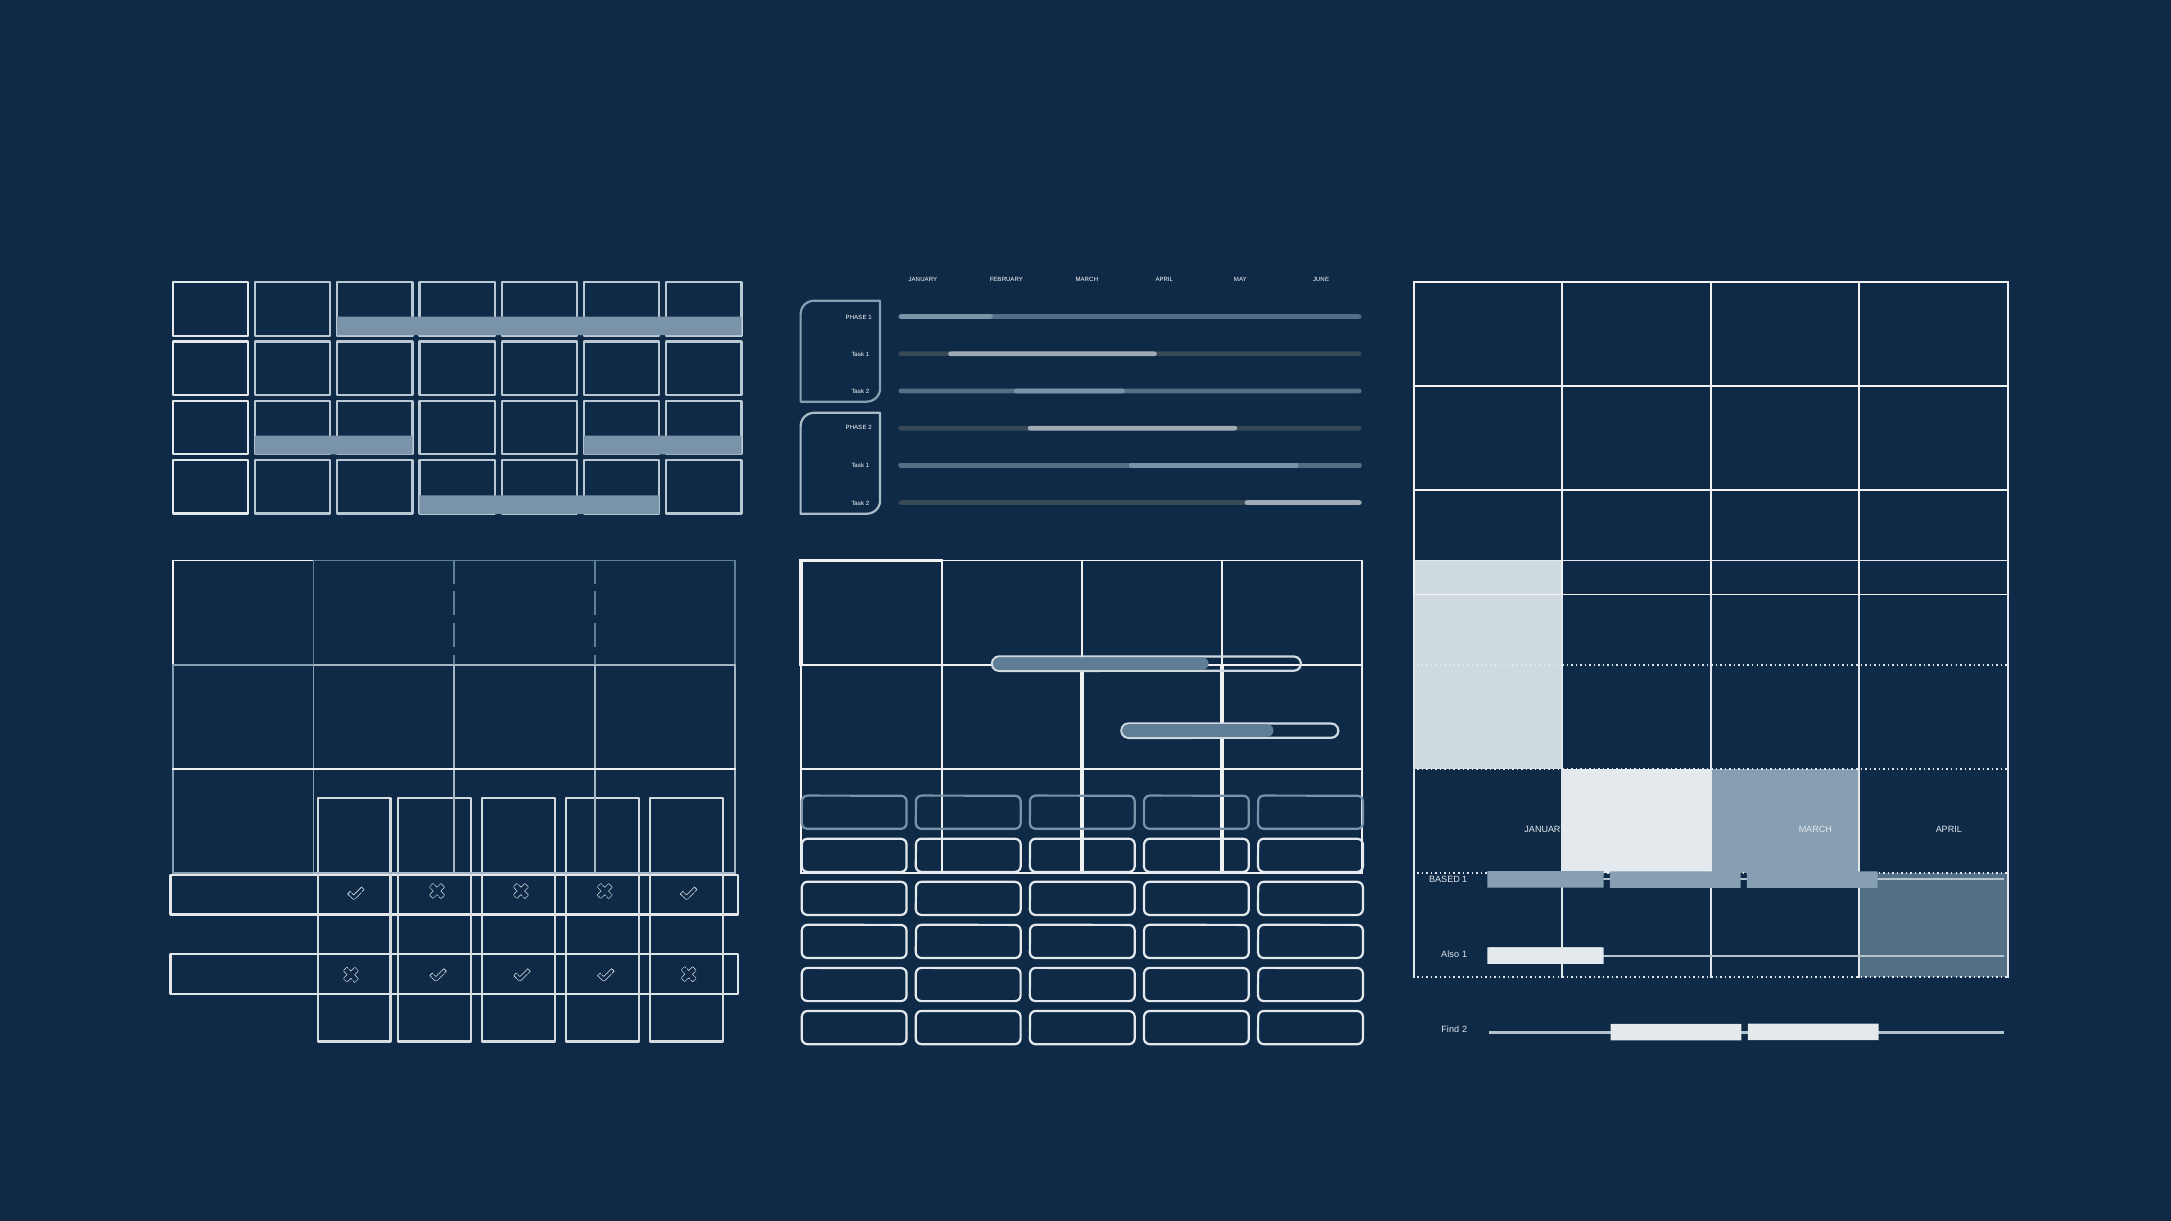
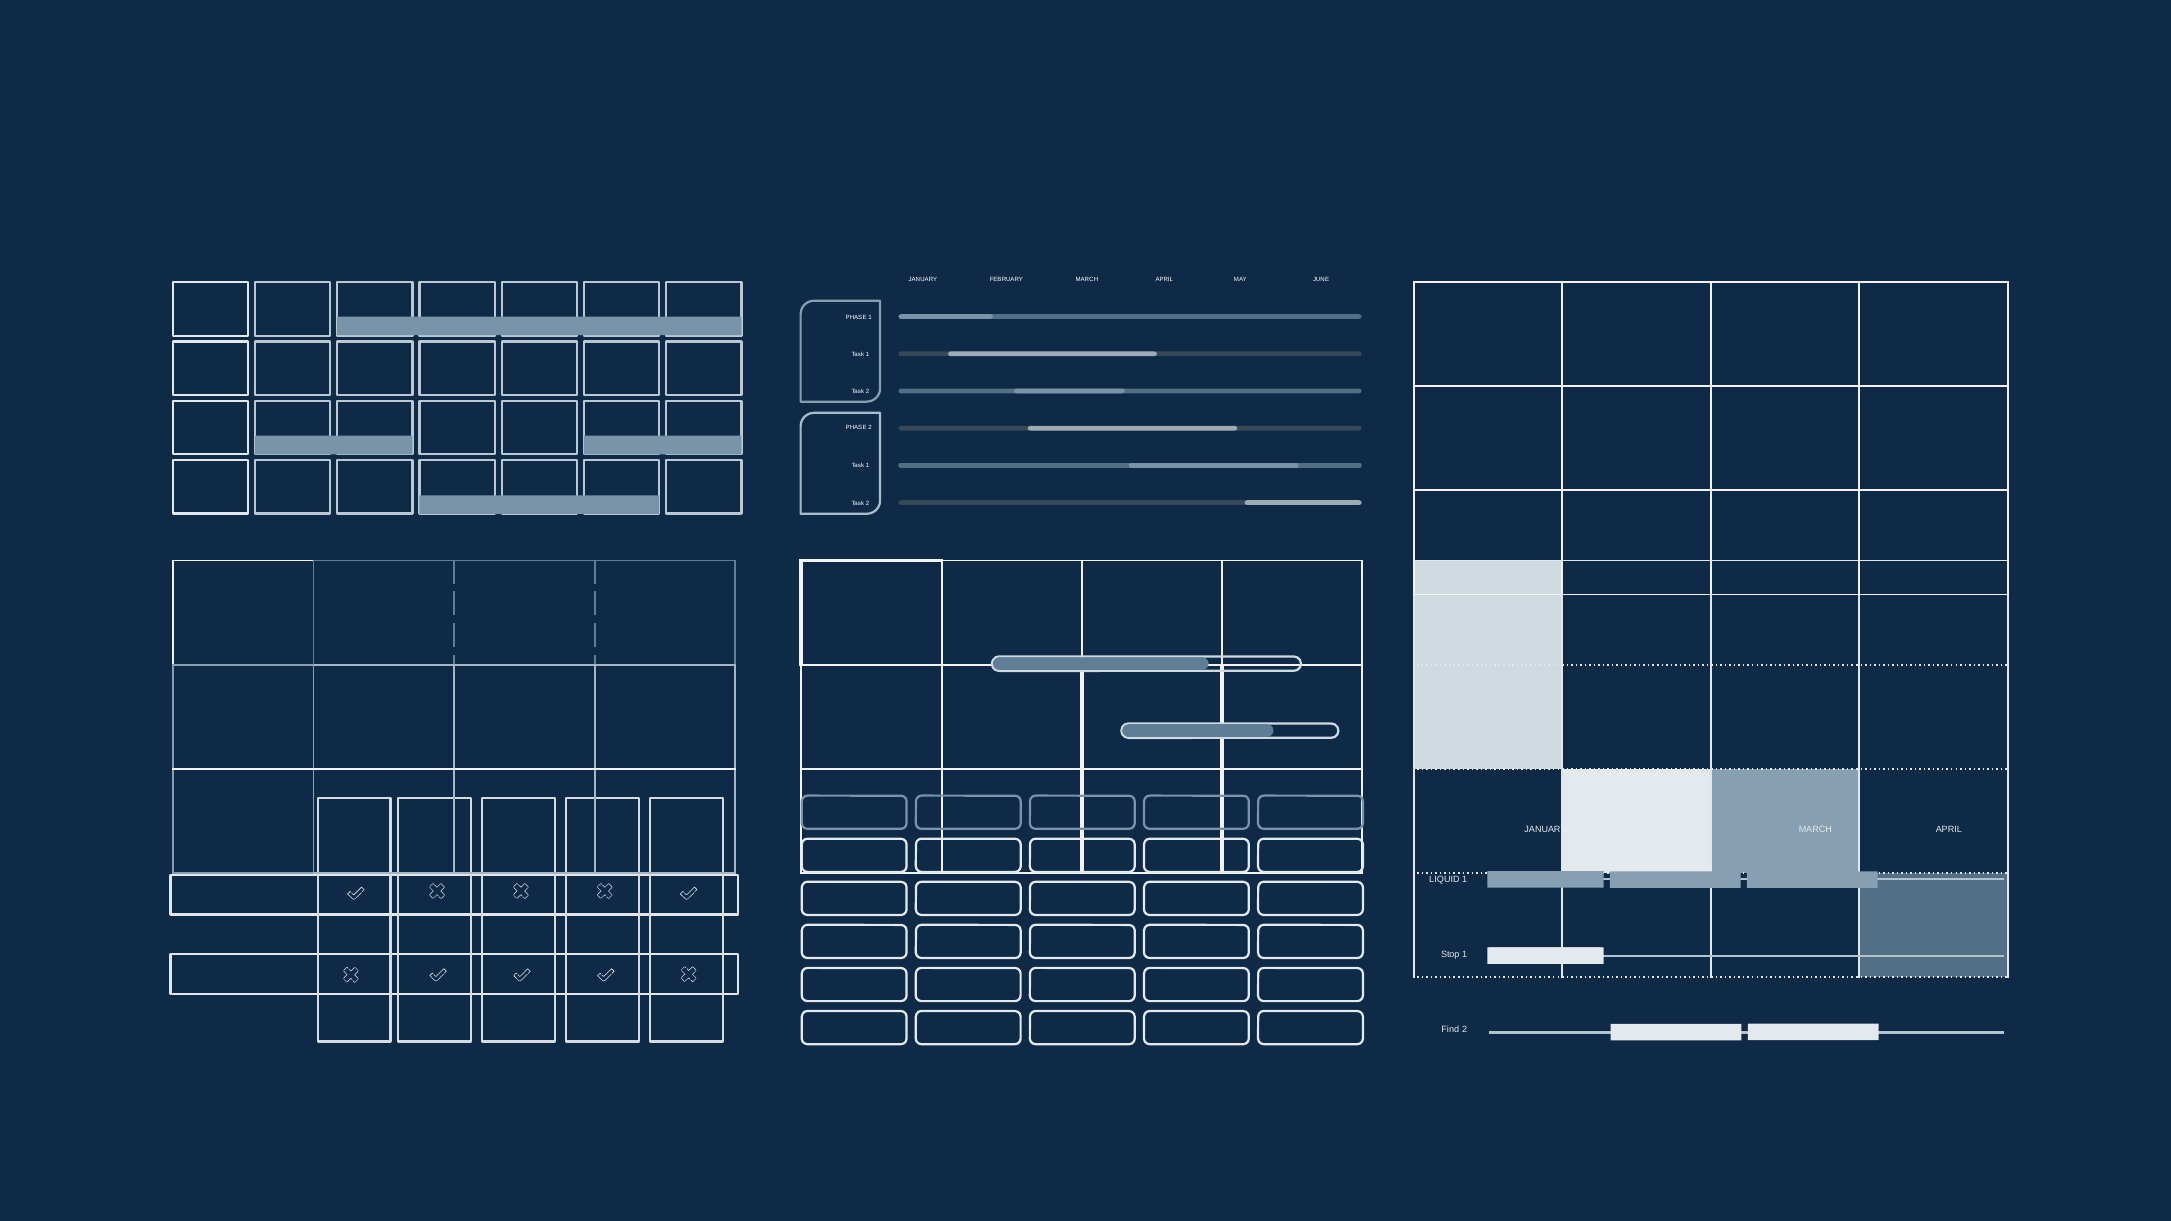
BASED: BASED -> LIQUID
Also: Also -> Stop
